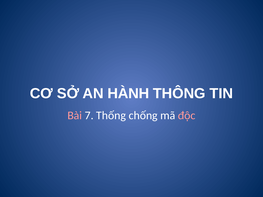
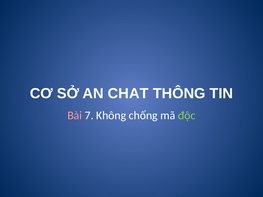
HÀNH: HÀNH -> CHAT
Thống: Thống -> Không
độc colour: pink -> light green
